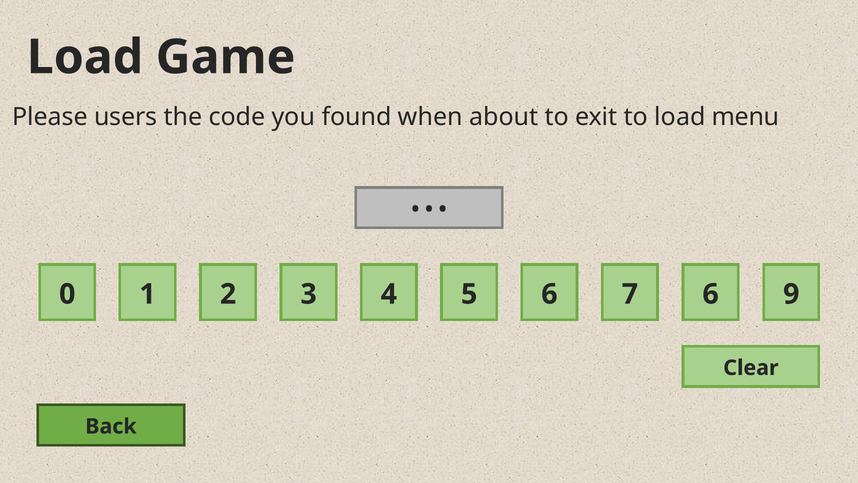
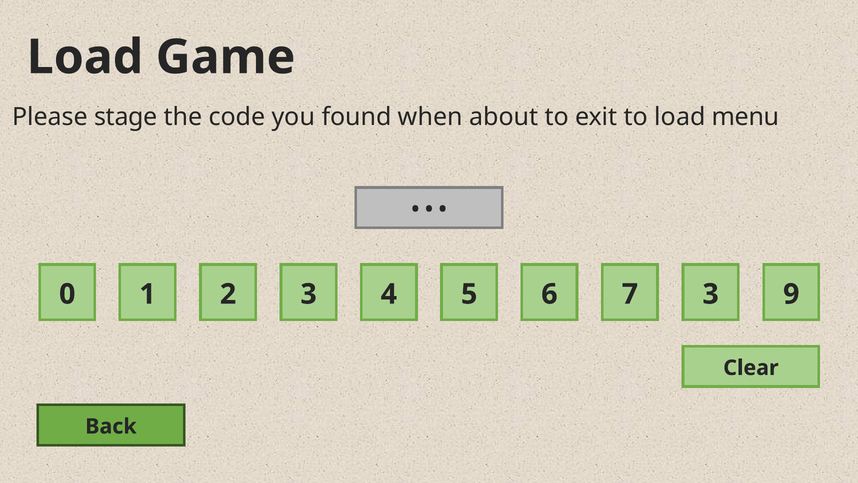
users: users -> stage
7 6: 6 -> 3
